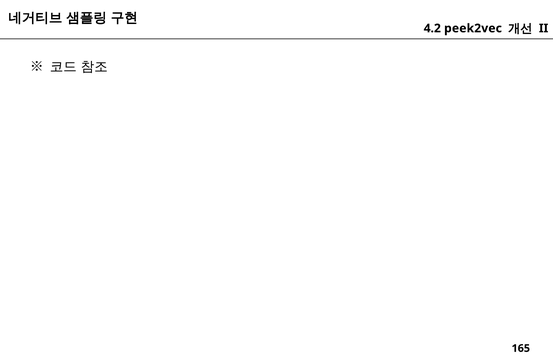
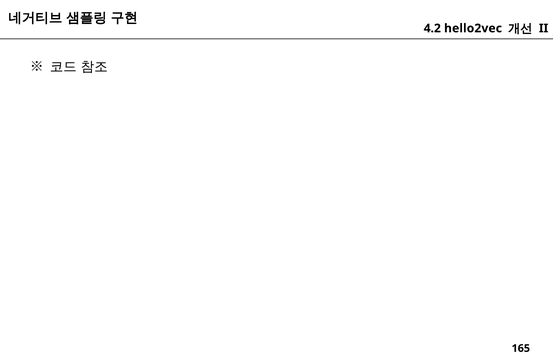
peek2vec: peek2vec -> hello2vec
